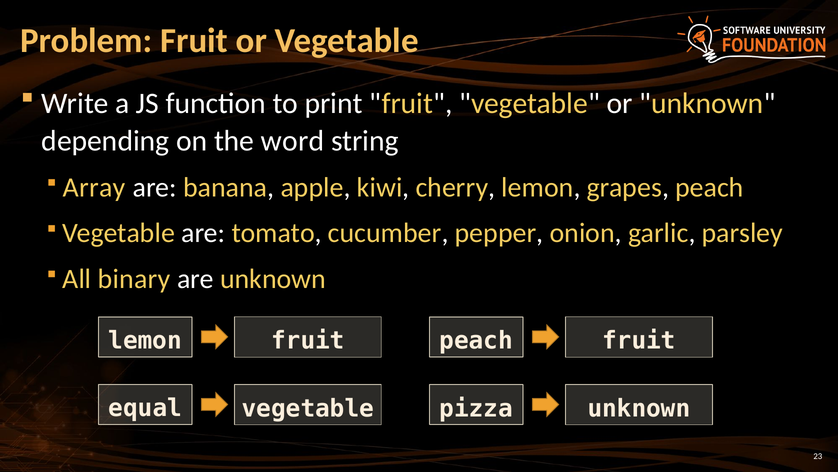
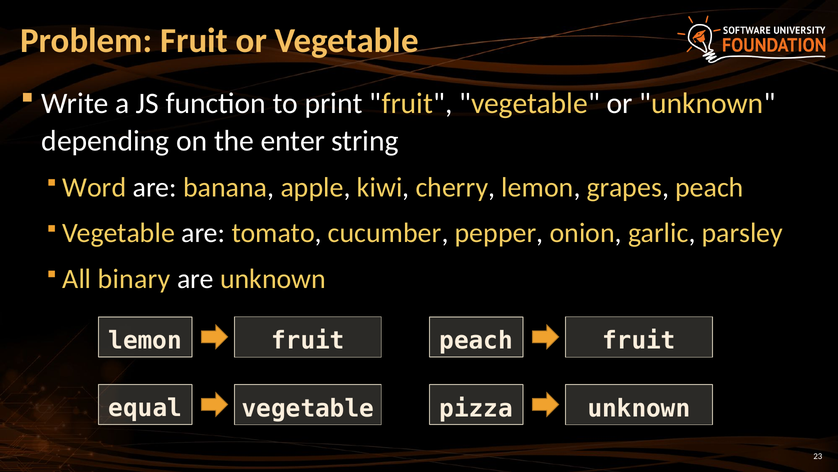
word: word -> enter
Array: Array -> Word
